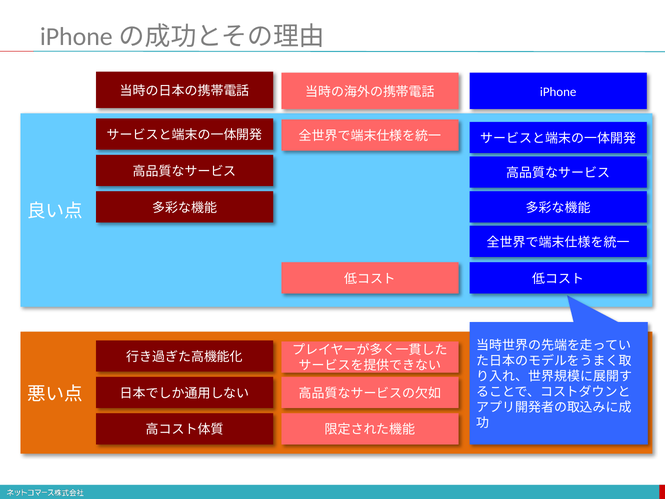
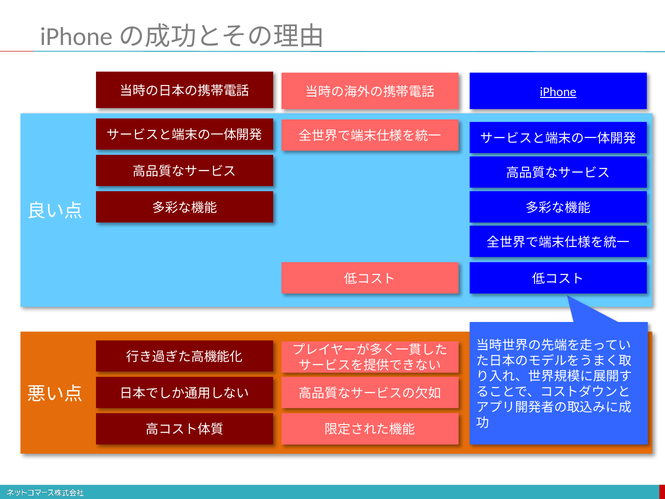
iPhone underline: none -> present
